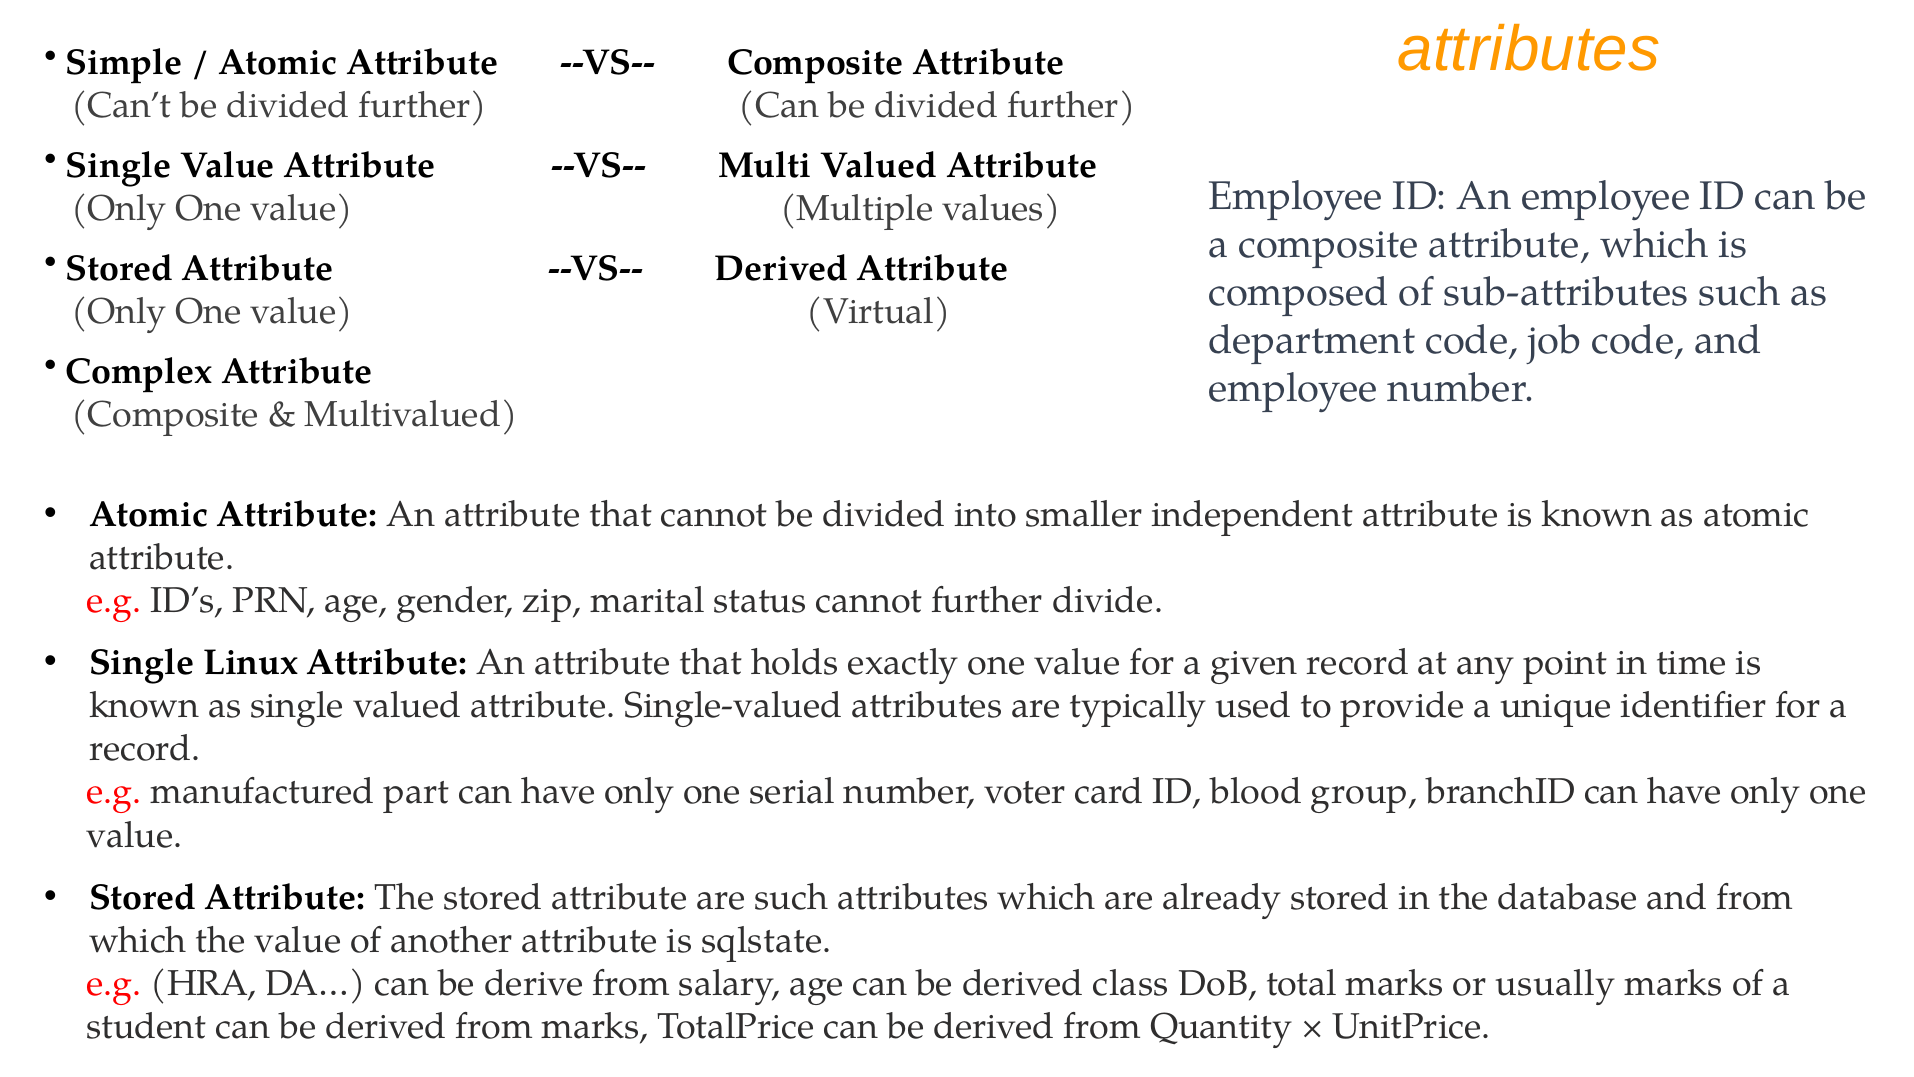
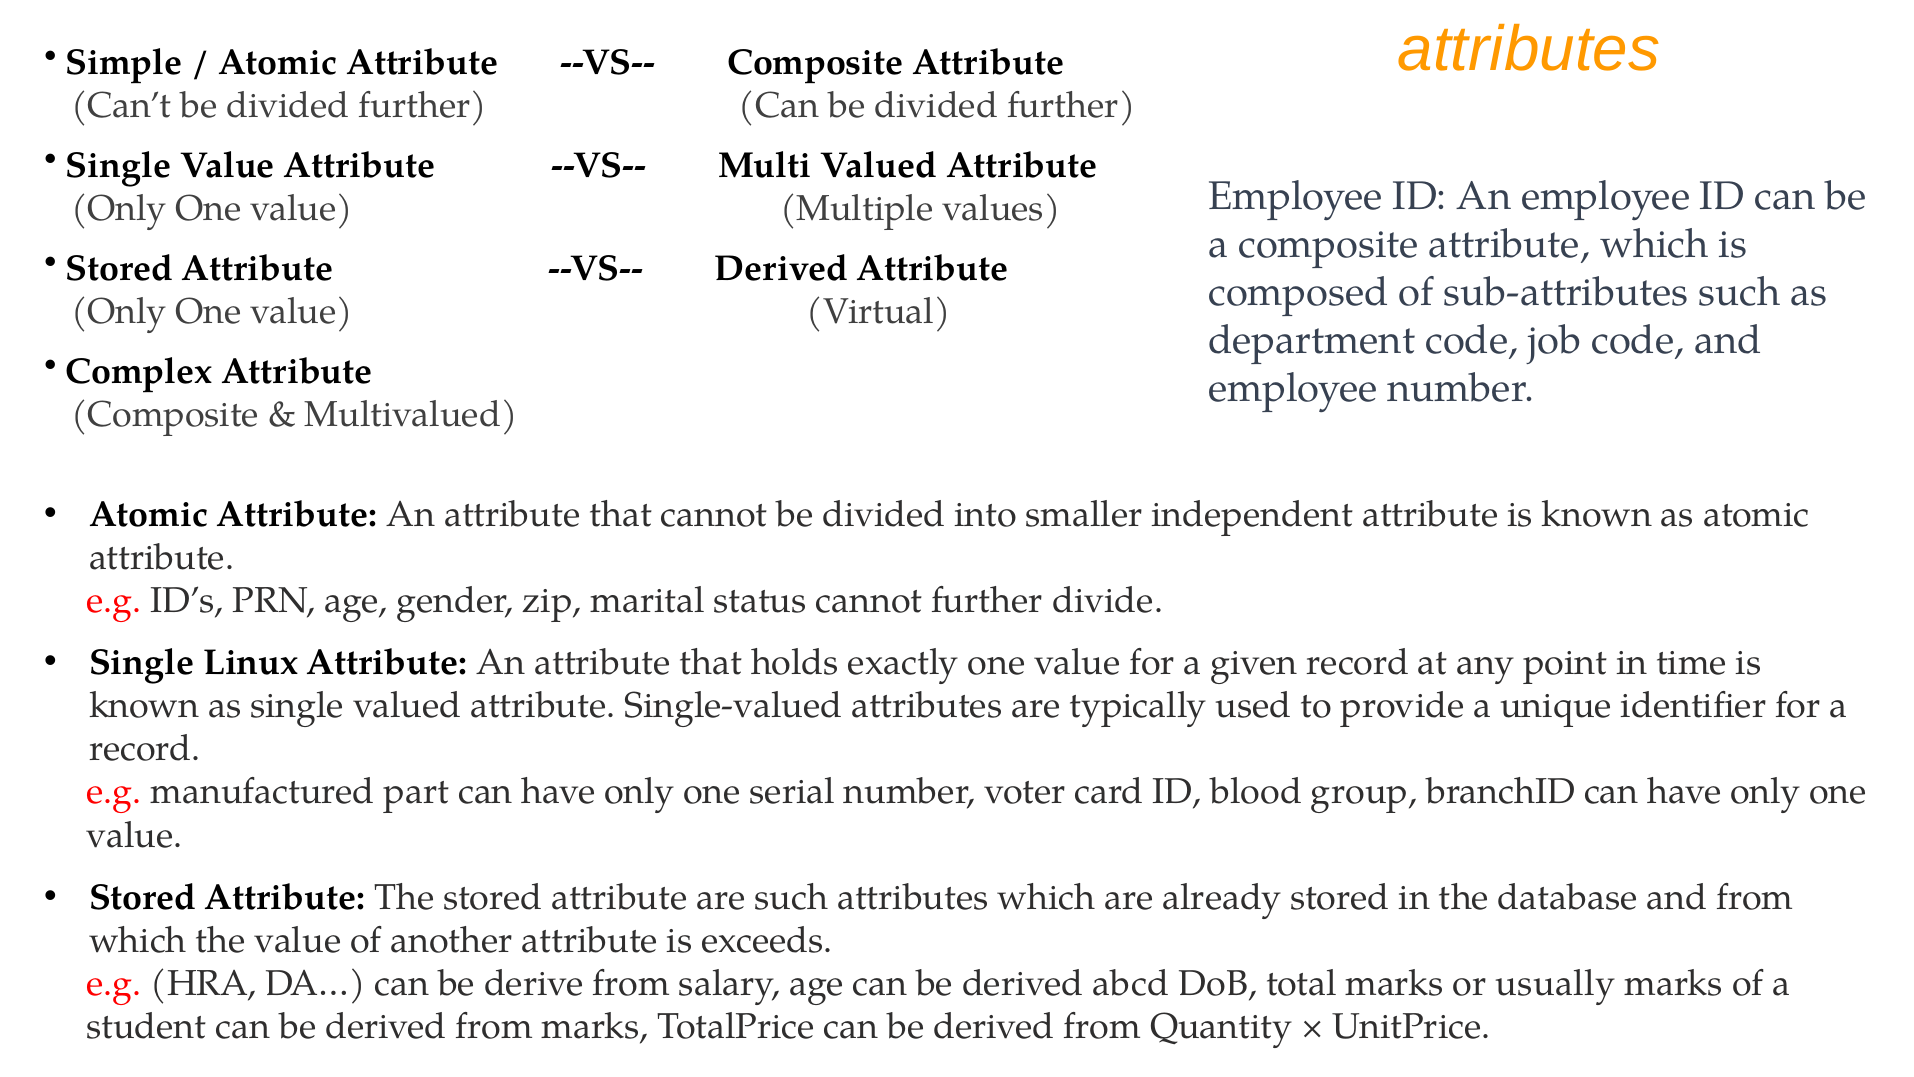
sqlstate: sqlstate -> exceeds
class: class -> abcd
